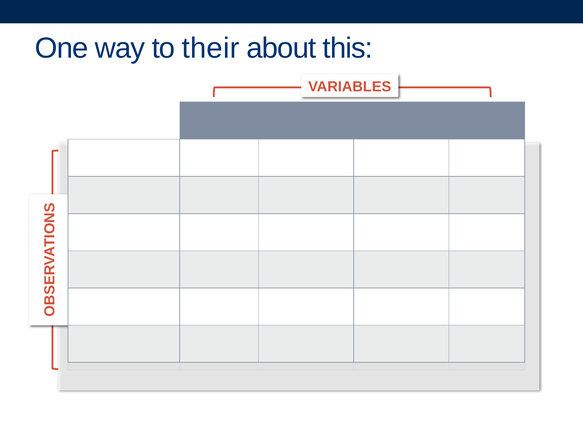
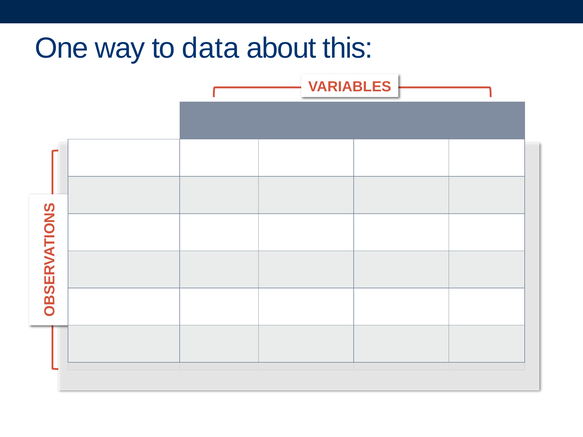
their: their -> data
